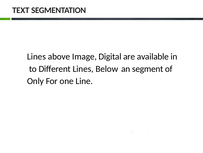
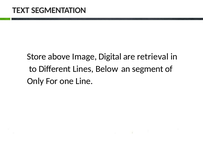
Lines at (36, 56): Lines -> Store
available: available -> retrieval
